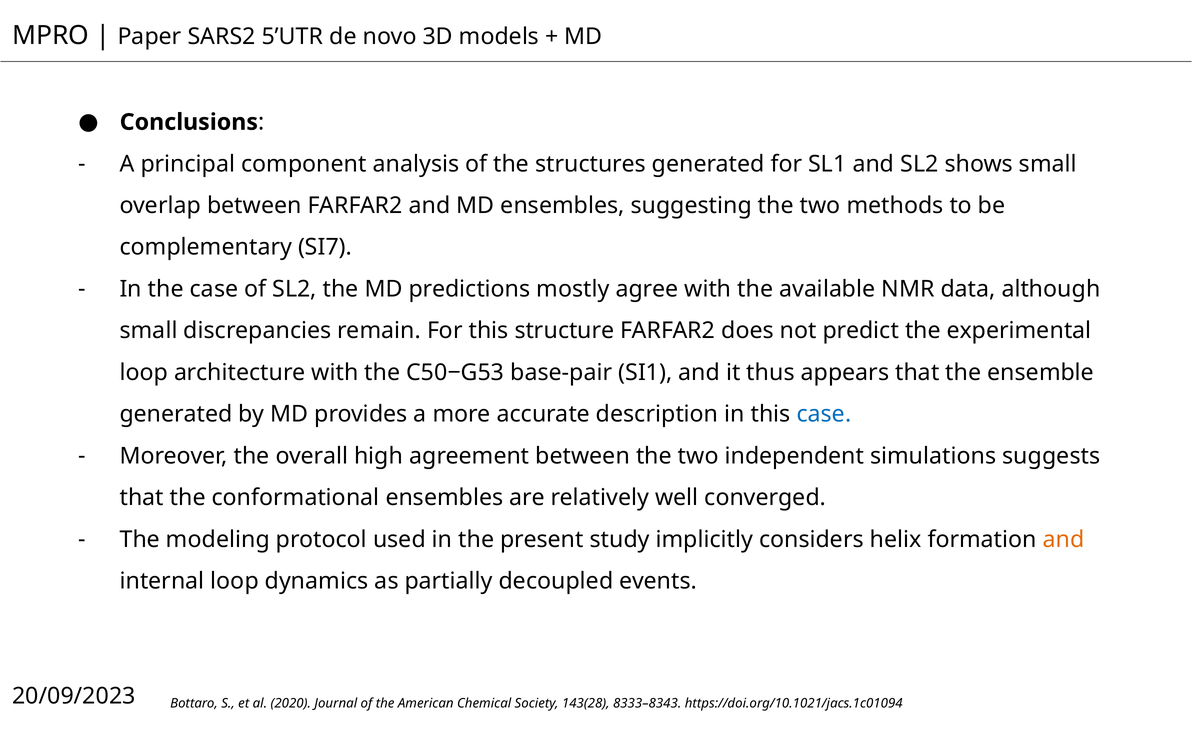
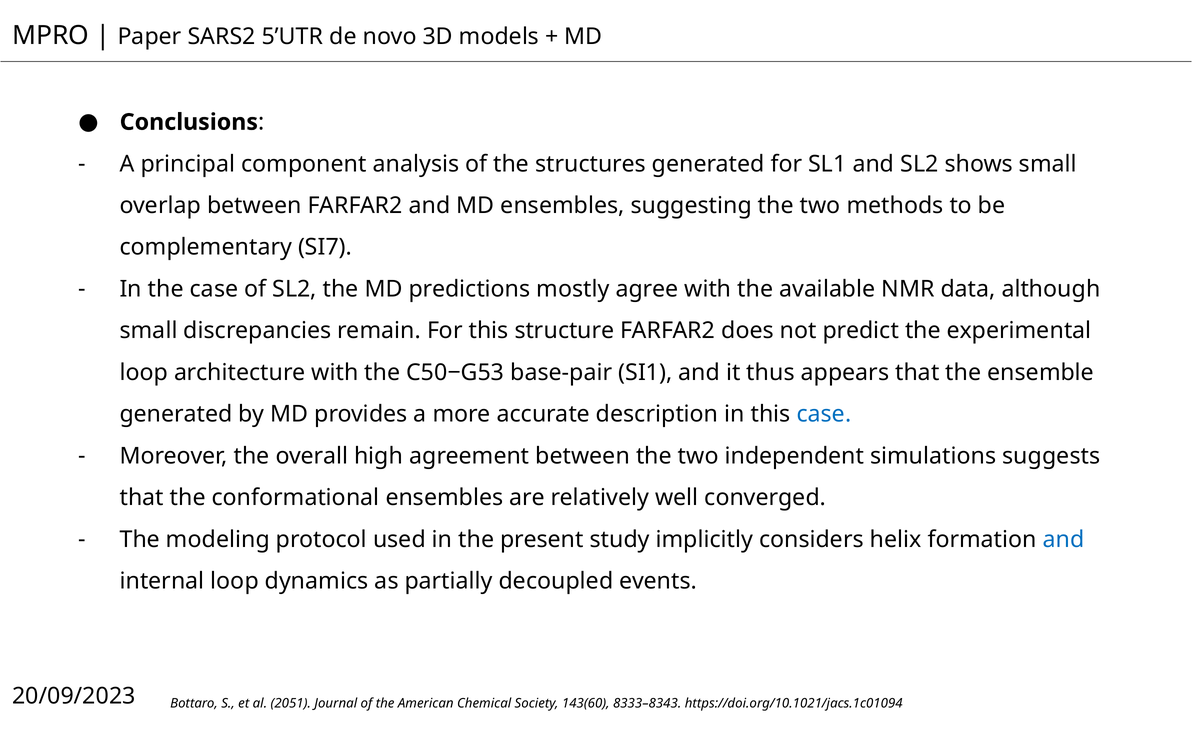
and at (1064, 539) colour: orange -> blue
2020: 2020 -> 2051
143(28: 143(28 -> 143(60
